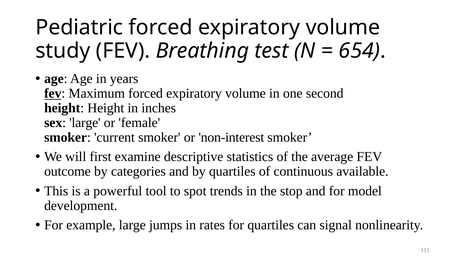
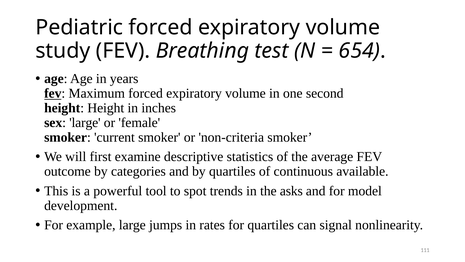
non-interest: non-interest -> non-criteria
stop: stop -> asks
